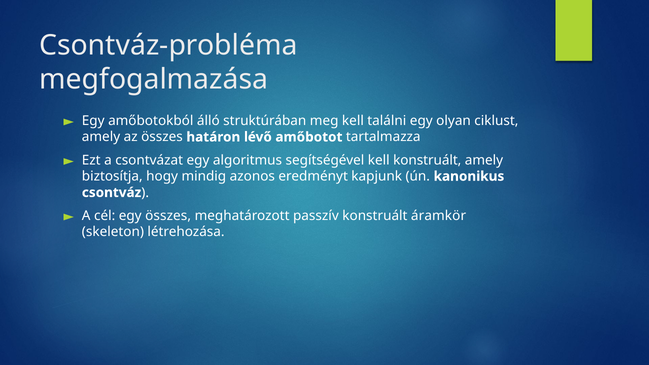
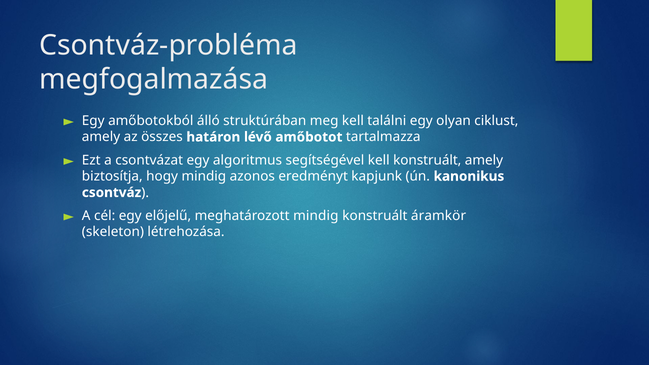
egy összes: összes -> előjelű
meghatározott passzív: passzív -> mindig
